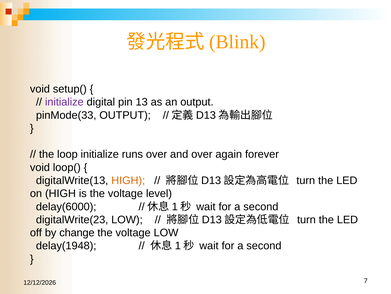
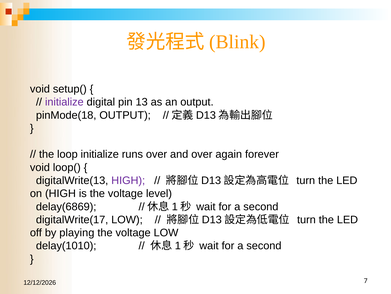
pinMode(33: pinMode(33 -> pinMode(18
HIGH at (128, 180) colour: orange -> purple
delay(6000: delay(6000 -> delay(6869
digitalWrite(23: digitalWrite(23 -> digitalWrite(17
change: change -> playing
delay(1948: delay(1948 -> delay(1010
